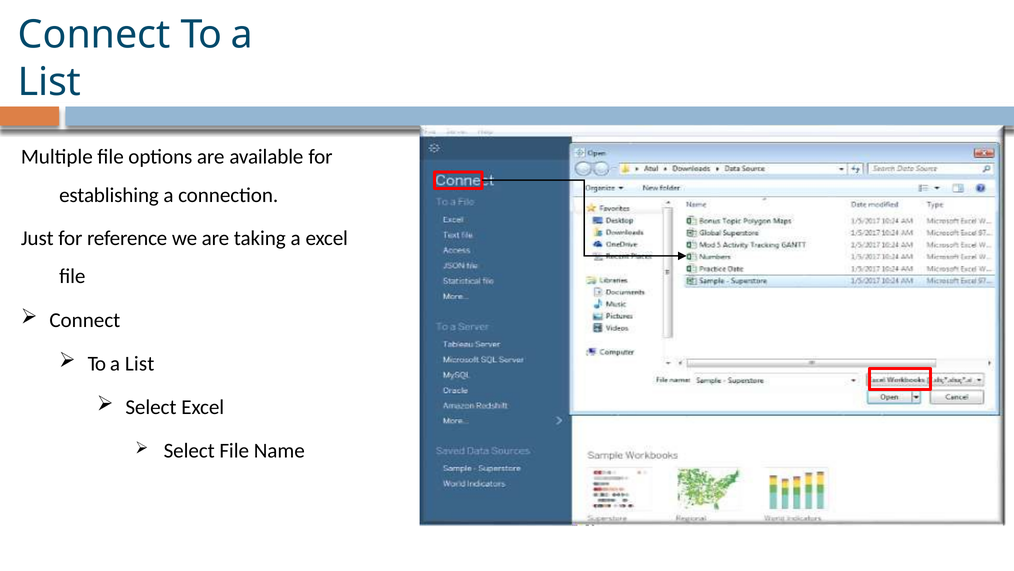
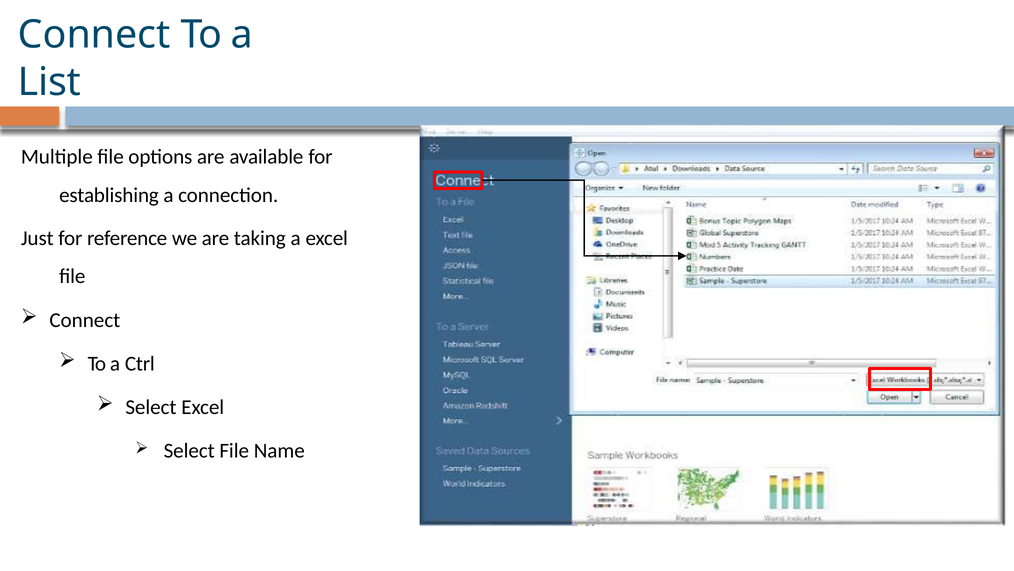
List at (140, 364): List -> Ctrl
